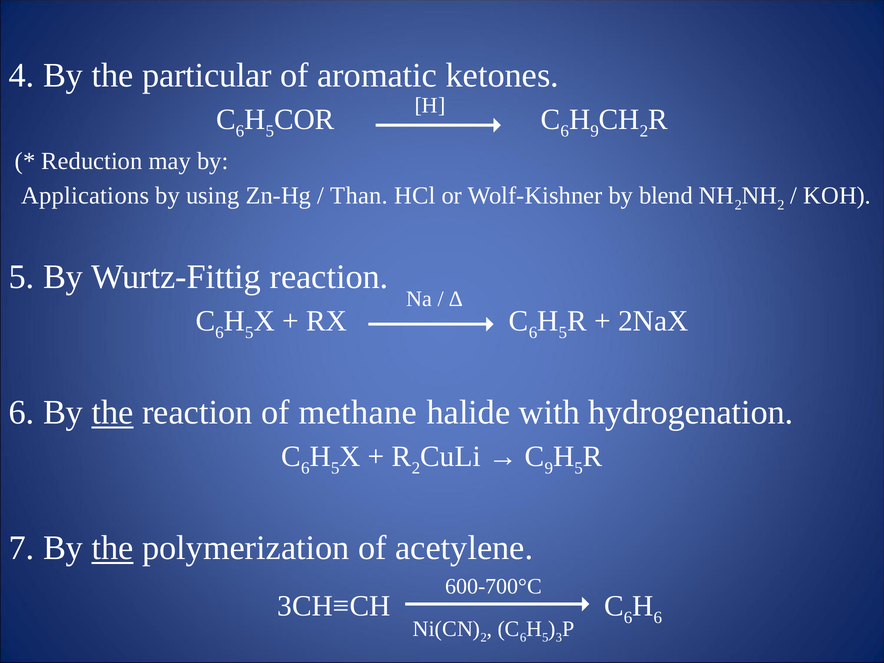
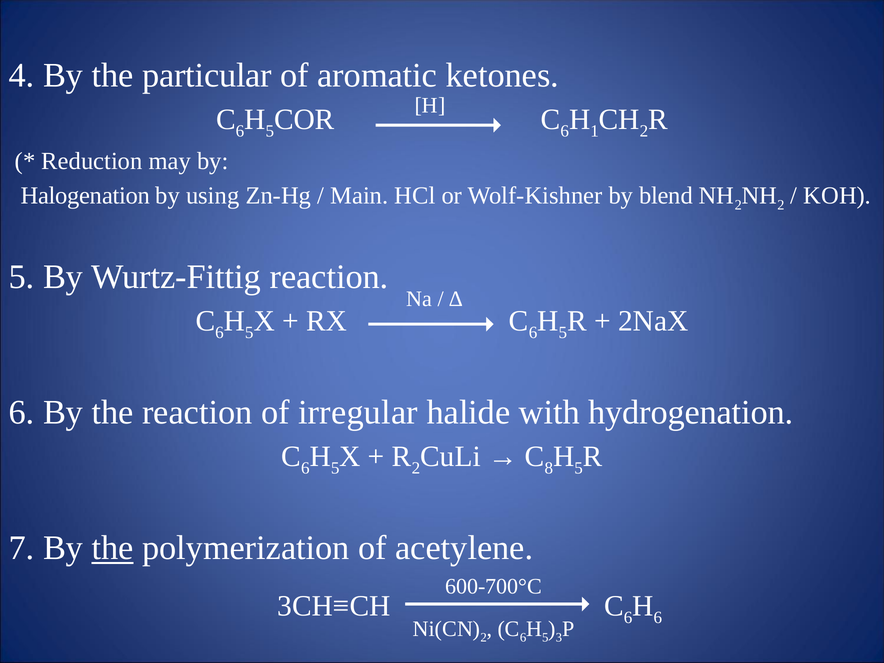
H 9: 9 -> 1
Applications: Applications -> Halogenation
Than: Than -> Main
the at (113, 413) underline: present -> none
methane: methane -> irregular
9 at (549, 468): 9 -> 8
